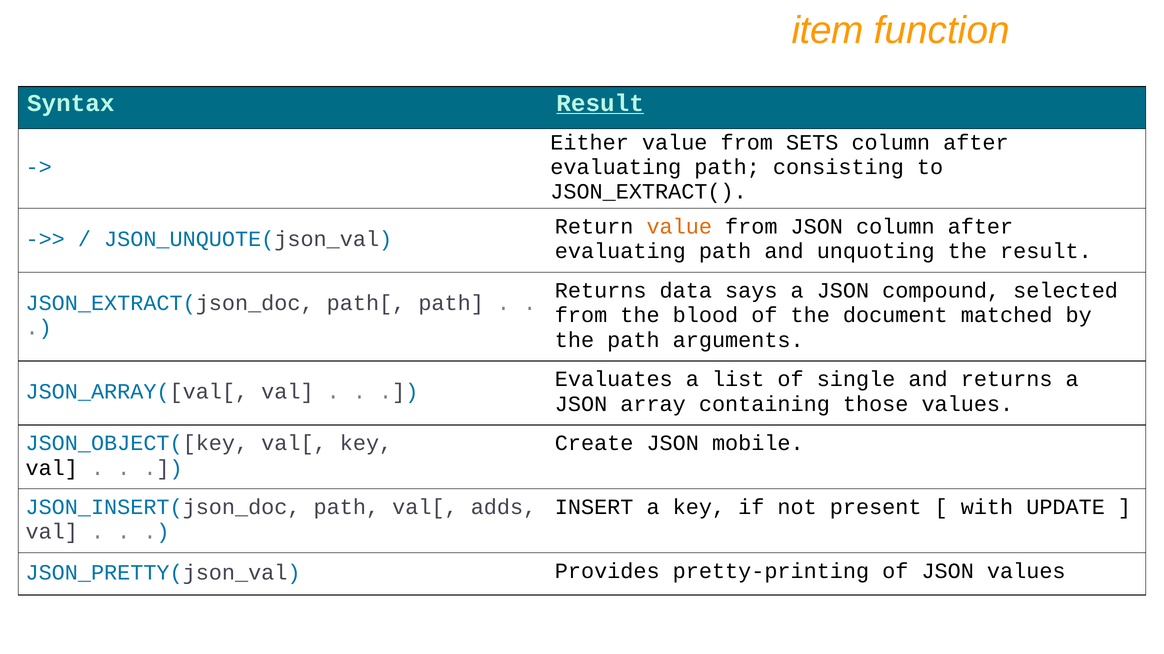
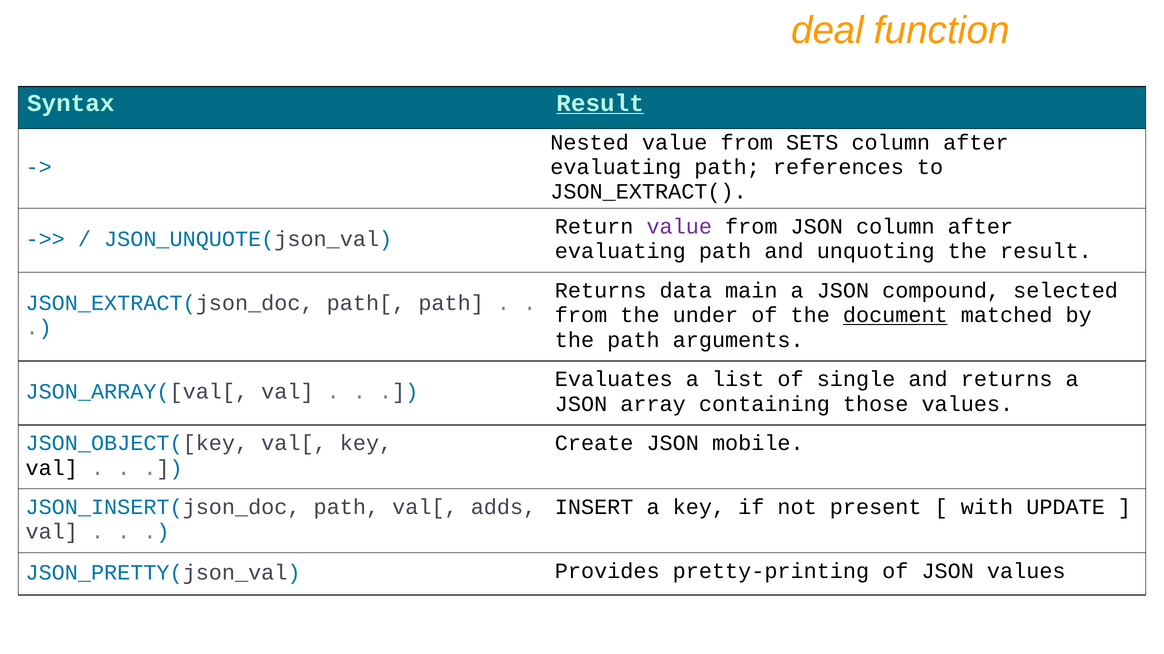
item: item -> deal
Either: Either -> Nested
consisting: consisting -> references
value at (679, 227) colour: orange -> purple
says: says -> main
blood: blood -> under
document underline: none -> present
